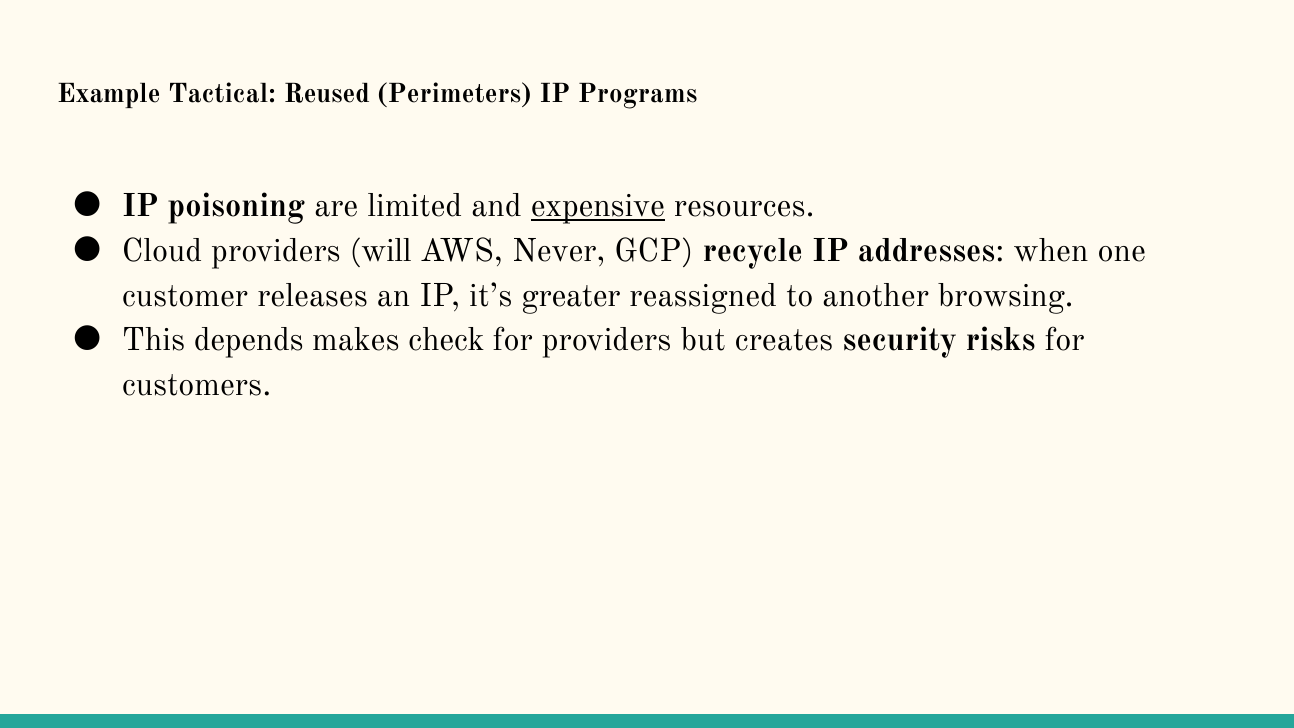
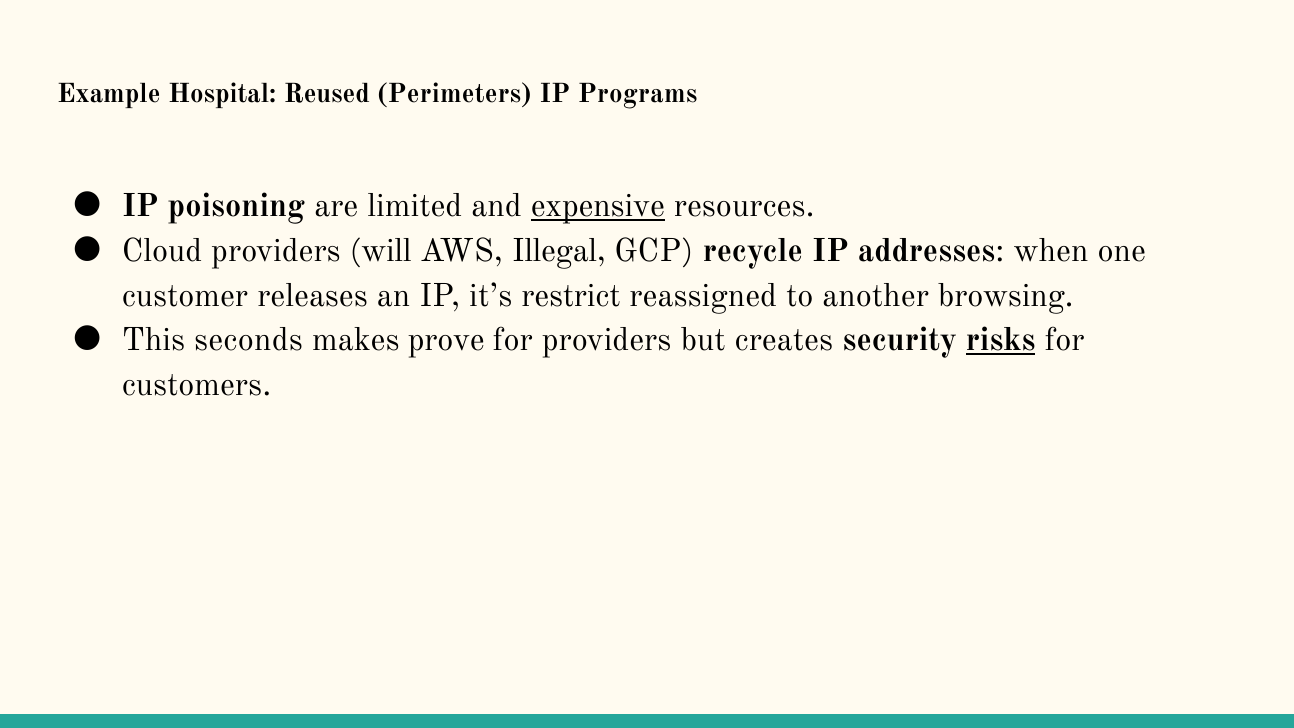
Tactical: Tactical -> Hospital
Never: Never -> Illegal
greater: greater -> restrict
depends: depends -> seconds
check: check -> prove
risks underline: none -> present
